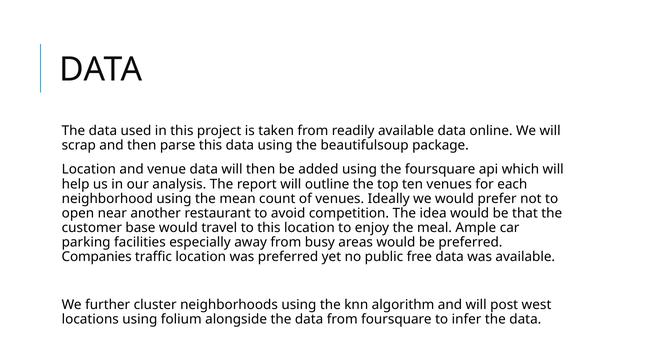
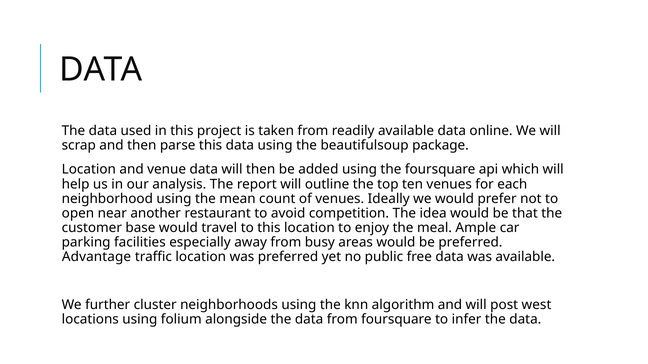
Companies: Companies -> Advantage
